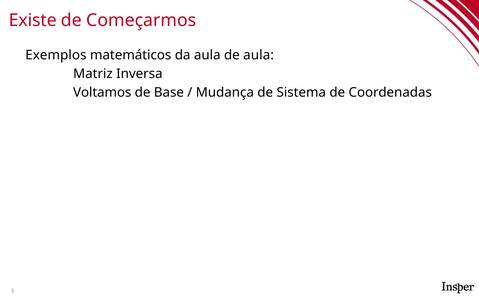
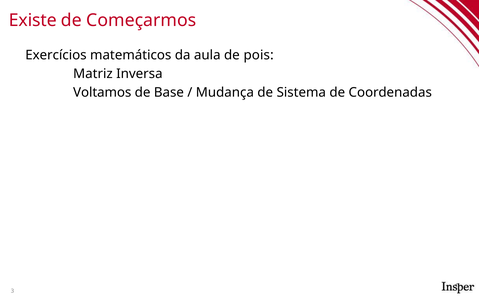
Exemplos: Exemplos -> Exercícios
de aula: aula -> pois
